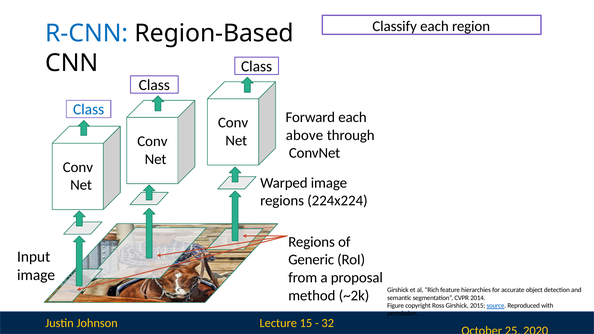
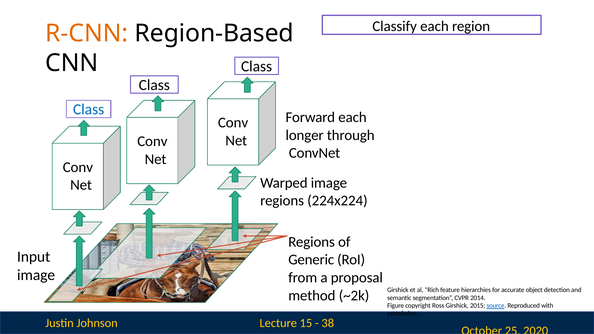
R-CNN colour: blue -> orange
above: above -> longer
32: 32 -> 38
